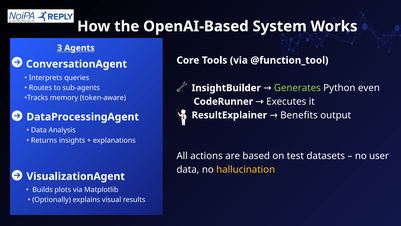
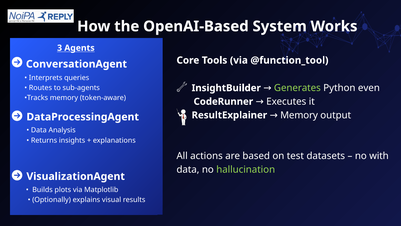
ResultExplainer Benefits: Benefits -> Memory
user: user -> with
hallucination colour: yellow -> light green
